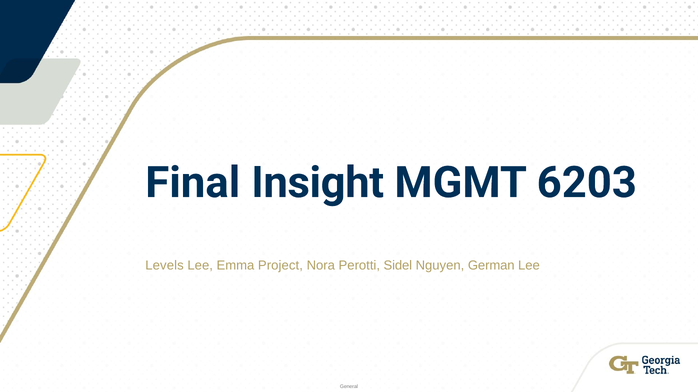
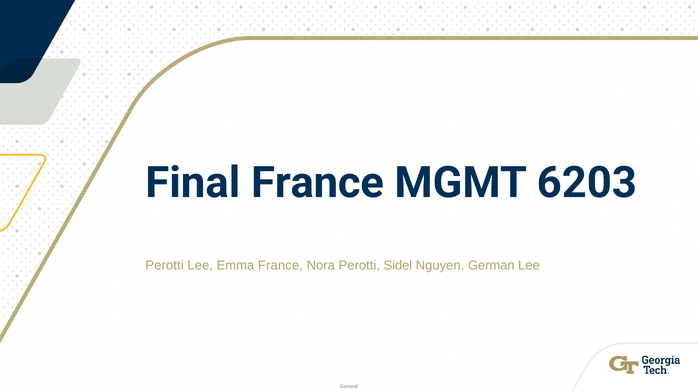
Final Insight: Insight -> France
Levels at (165, 266): Levels -> Perotti
Emma Project: Project -> France
